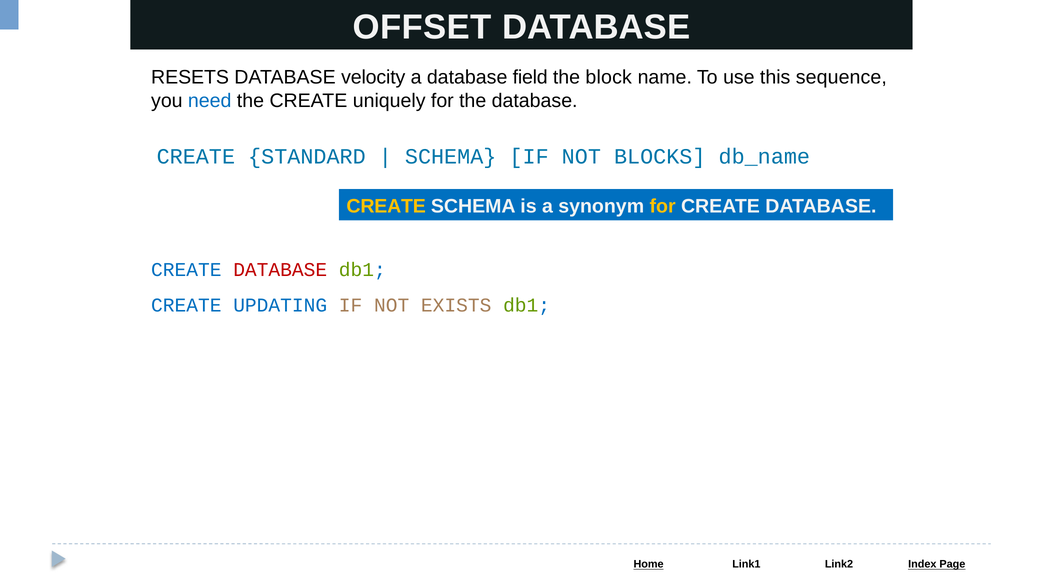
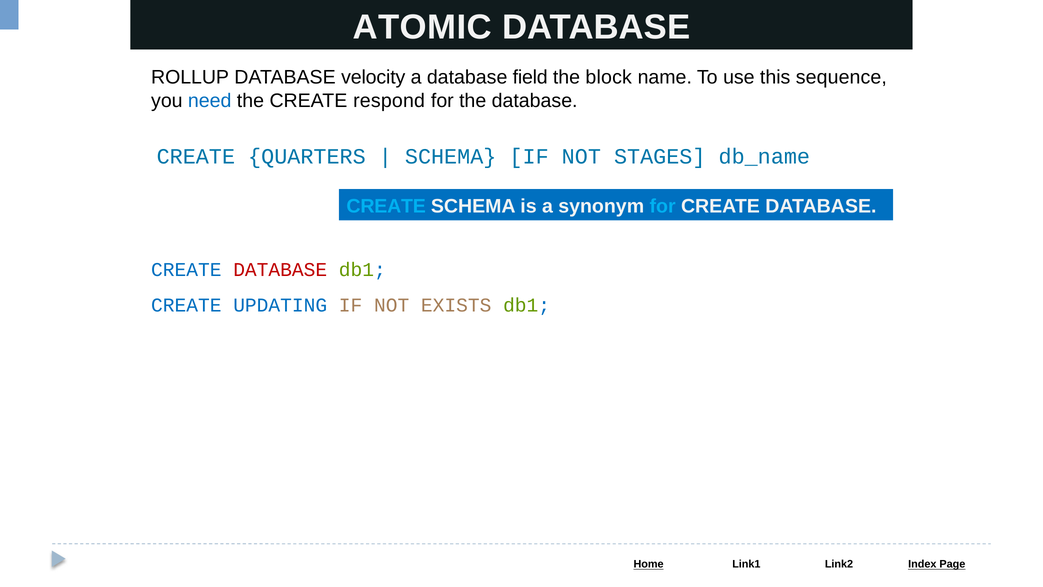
OFFSET: OFFSET -> ATOMIC
RESETS: RESETS -> ROLLUP
uniquely: uniquely -> respond
STANDARD: STANDARD -> QUARTERS
BLOCKS: BLOCKS -> STAGES
CREATE at (386, 206) colour: yellow -> light blue
for at (663, 206) colour: yellow -> light blue
